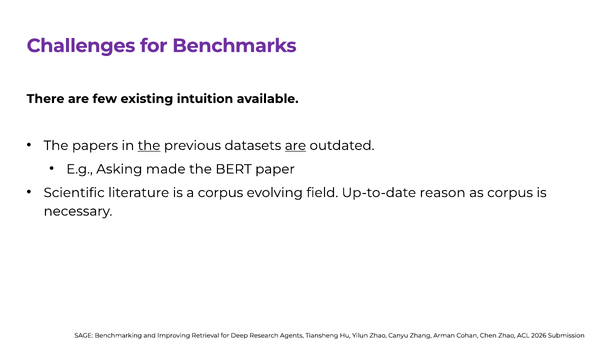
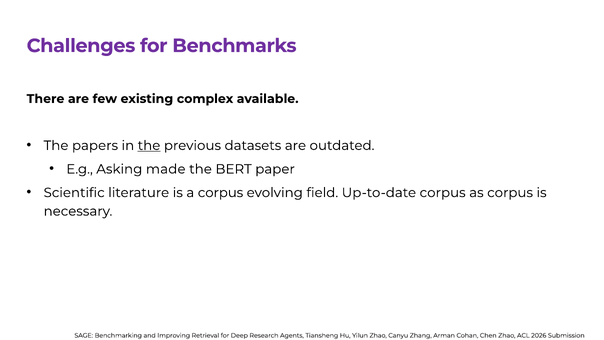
intuition: intuition -> complex
are at (295, 145) underline: present -> none
Up-to-date reason: reason -> corpus
